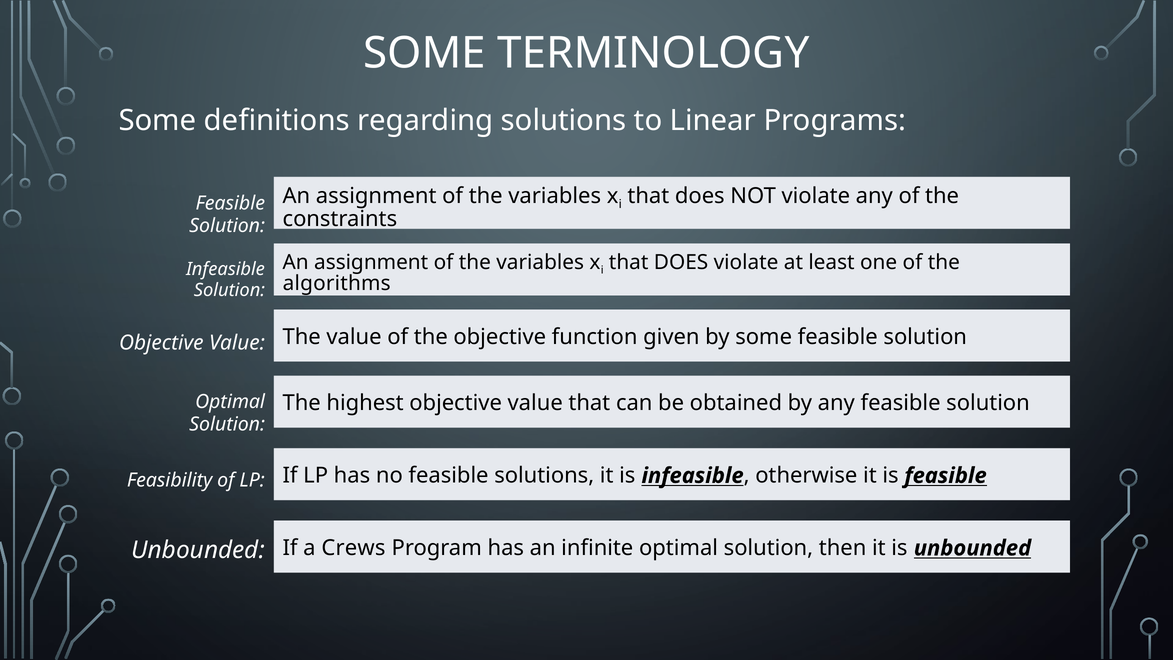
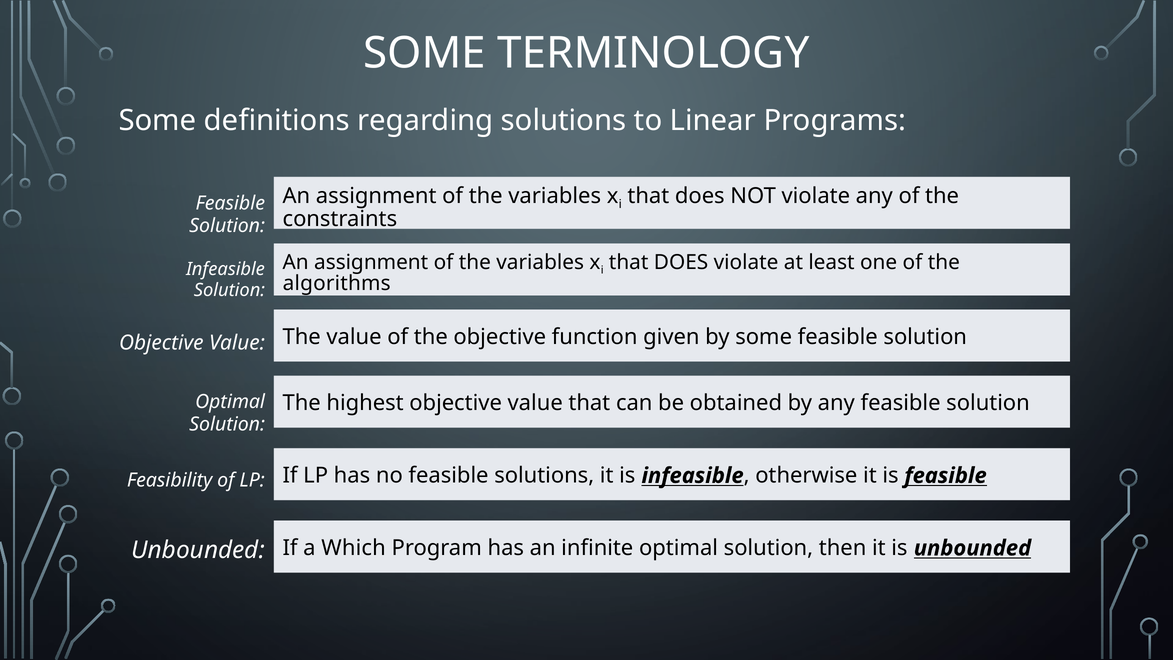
Crews: Crews -> Which
